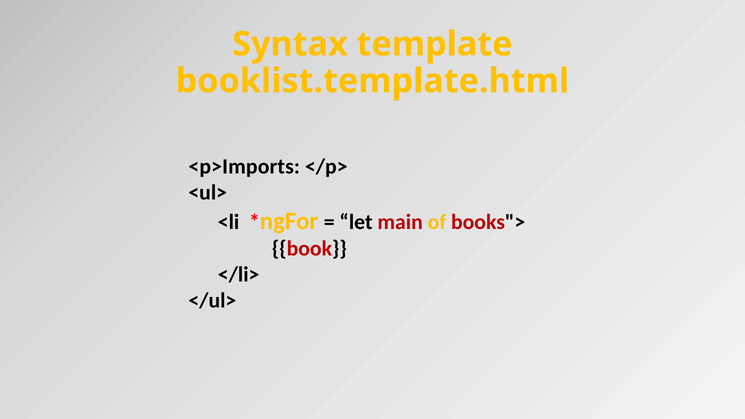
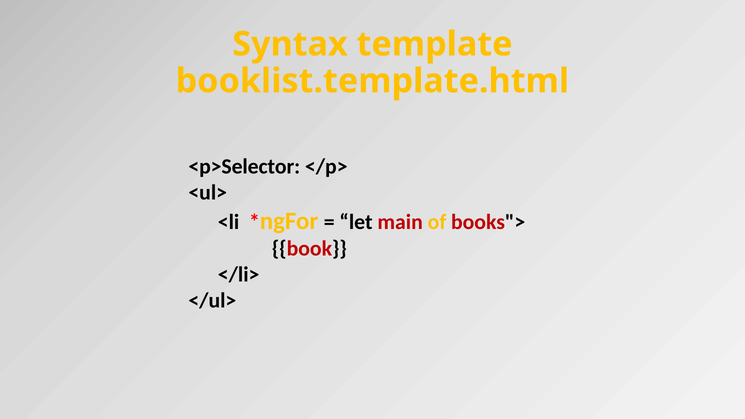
<p>Imports: <p>Imports -> <p>Selector
